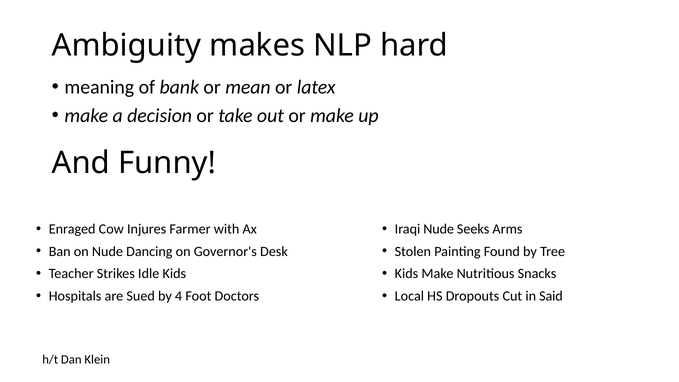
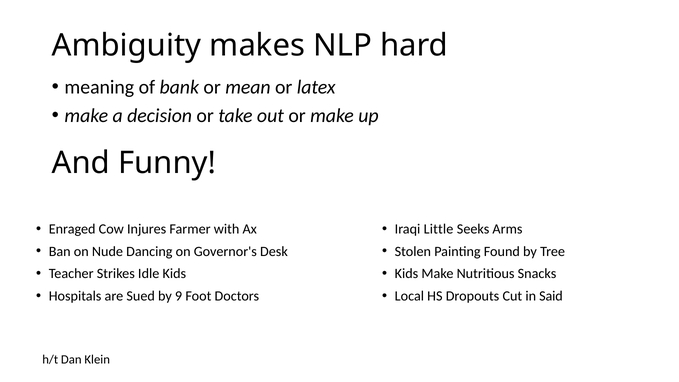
Iraqi Nude: Nude -> Little
4: 4 -> 9
